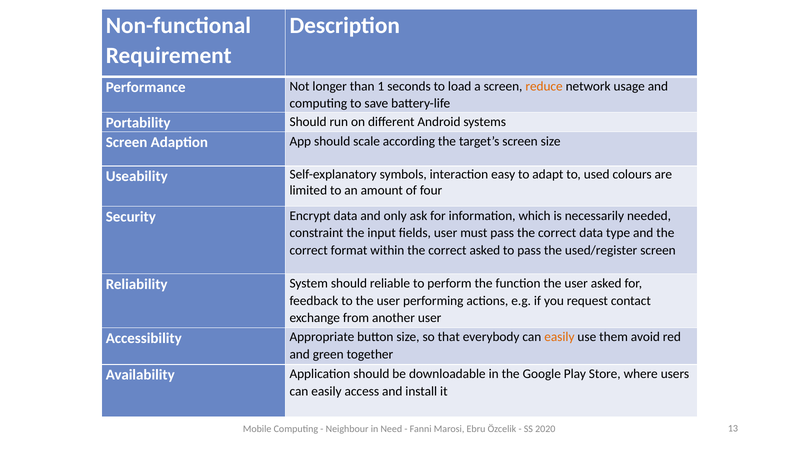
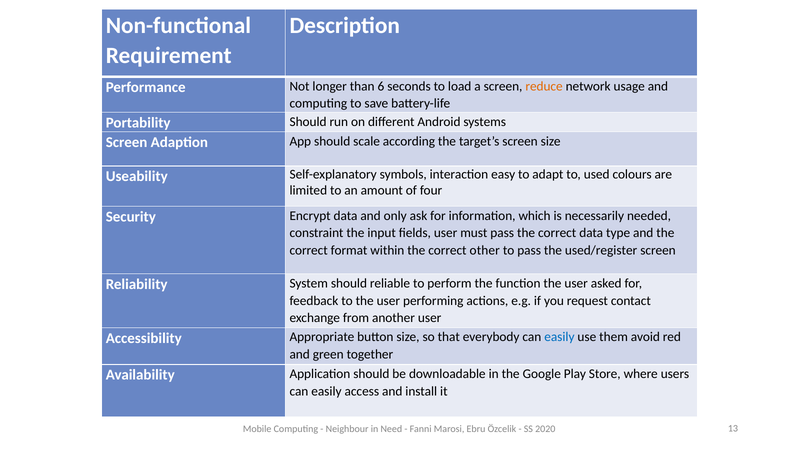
1: 1 -> 6
correct asked: asked -> other
easily at (559, 337) colour: orange -> blue
